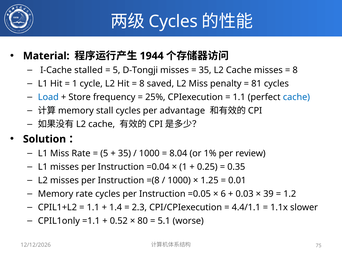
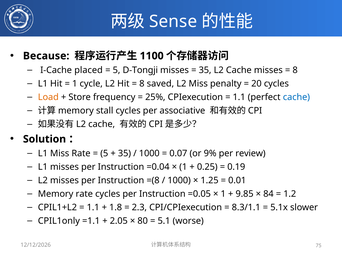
Cycles at (173, 21): Cycles -> Sense
Material: Material -> Because
1944: 1944 -> 1100
stalled: stalled -> placed
81: 81 -> 20
Load colour: blue -> orange
advantage: advantage -> associative
8.04: 8.04 -> 0.07
1%: 1% -> 9%
0.35: 0.35 -> 0.19
6 at (223, 194): 6 -> 1
0.03: 0.03 -> 9.85
39: 39 -> 84
1.4: 1.4 -> 1.8
4.4/1.1: 4.4/1.1 -> 8.3/1.1
1.1x: 1.1x -> 5.1x
0.52: 0.52 -> 2.05
